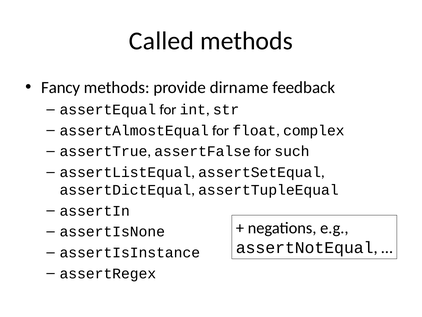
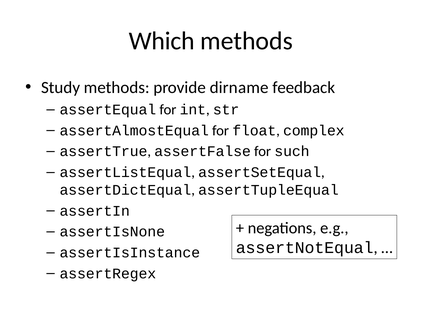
Called: Called -> Which
Fancy: Fancy -> Study
